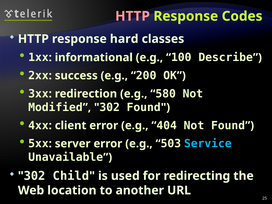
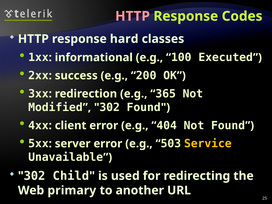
Describe: Describe -> Executed
580: 580 -> 365
Service colour: light blue -> yellow
location: location -> primary
